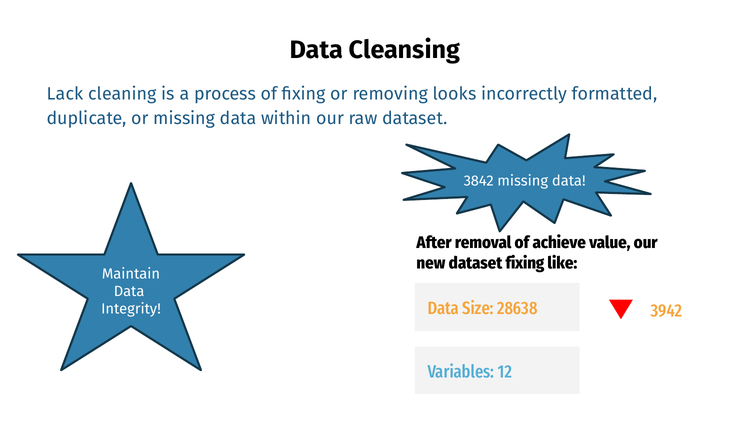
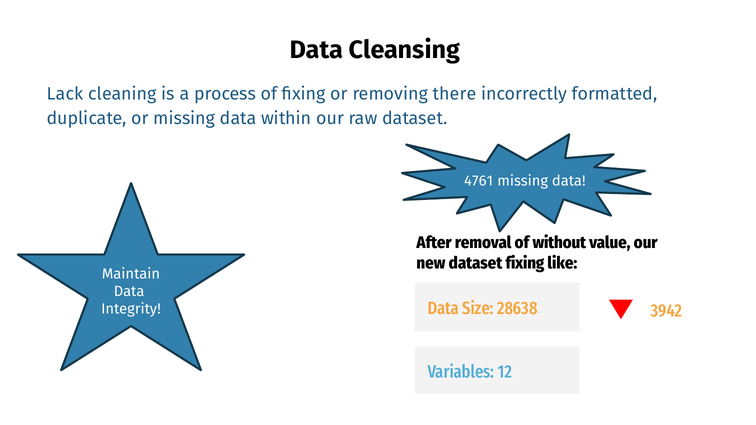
looks: looks -> there
3842: 3842 -> 4761
achieve: achieve -> without
